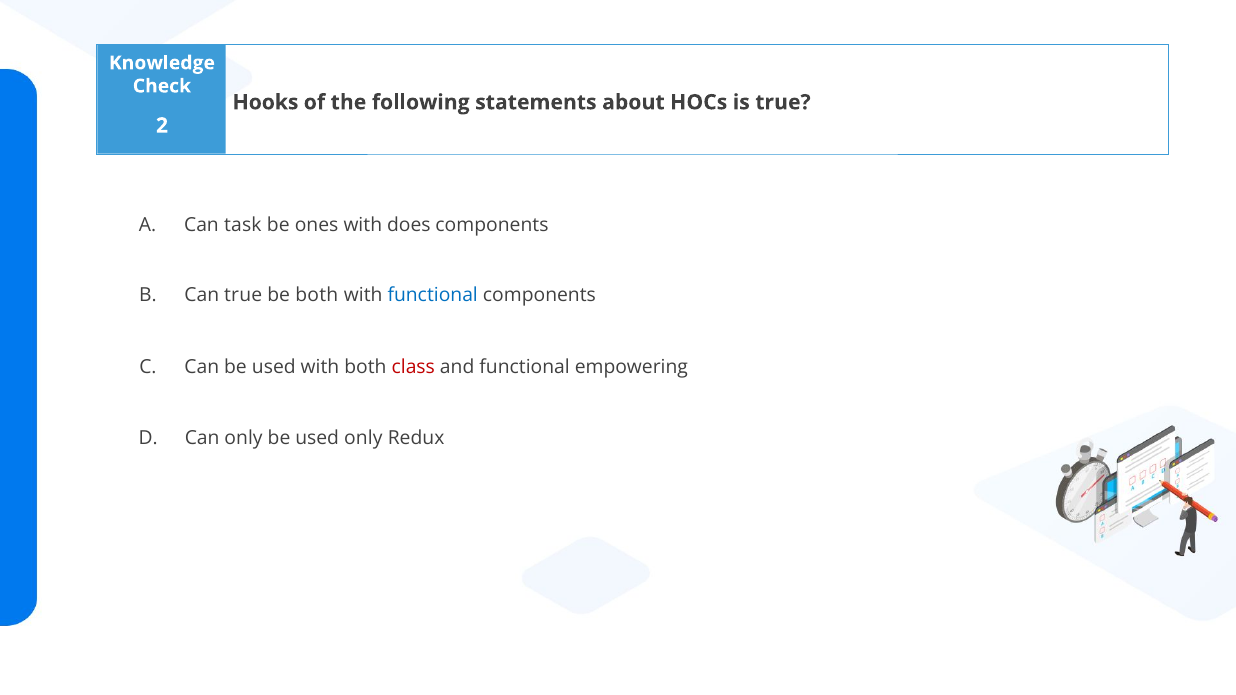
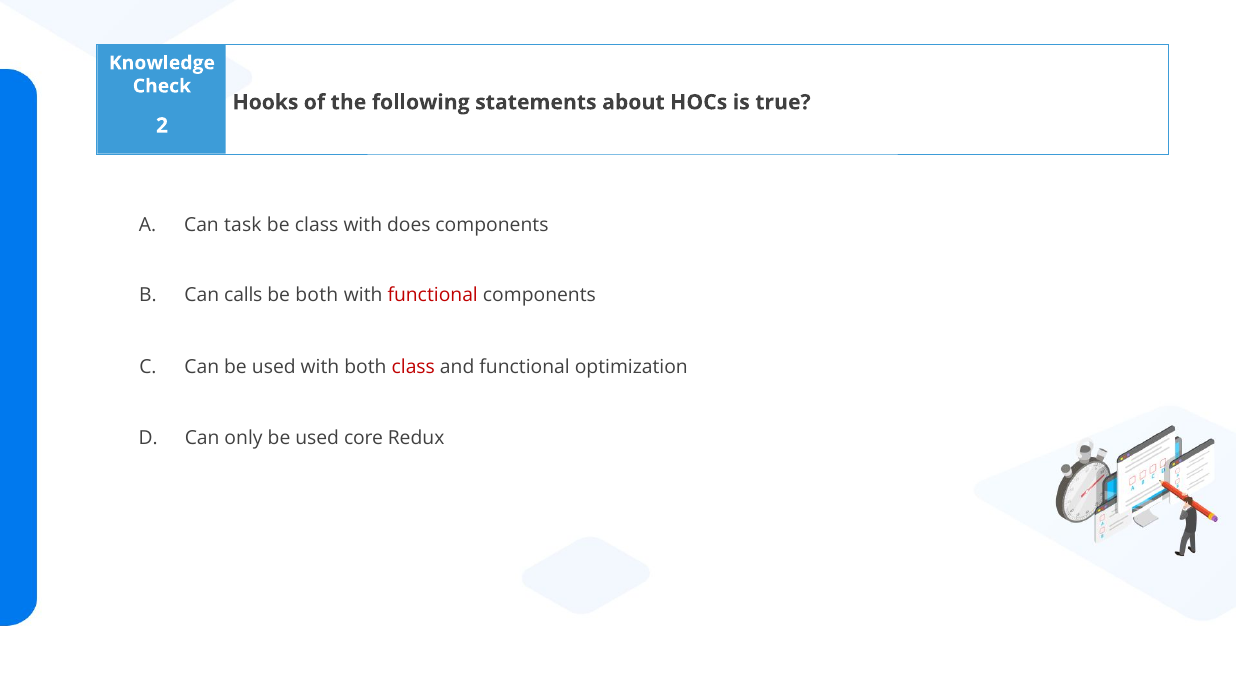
be ones: ones -> class
Can true: true -> calls
functional at (433, 296) colour: blue -> red
empowering: empowering -> optimization
used only: only -> core
